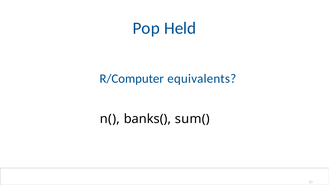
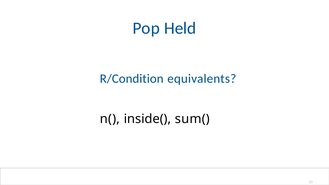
R/Computer: R/Computer -> R/Condition
banks(: banks( -> inside(
